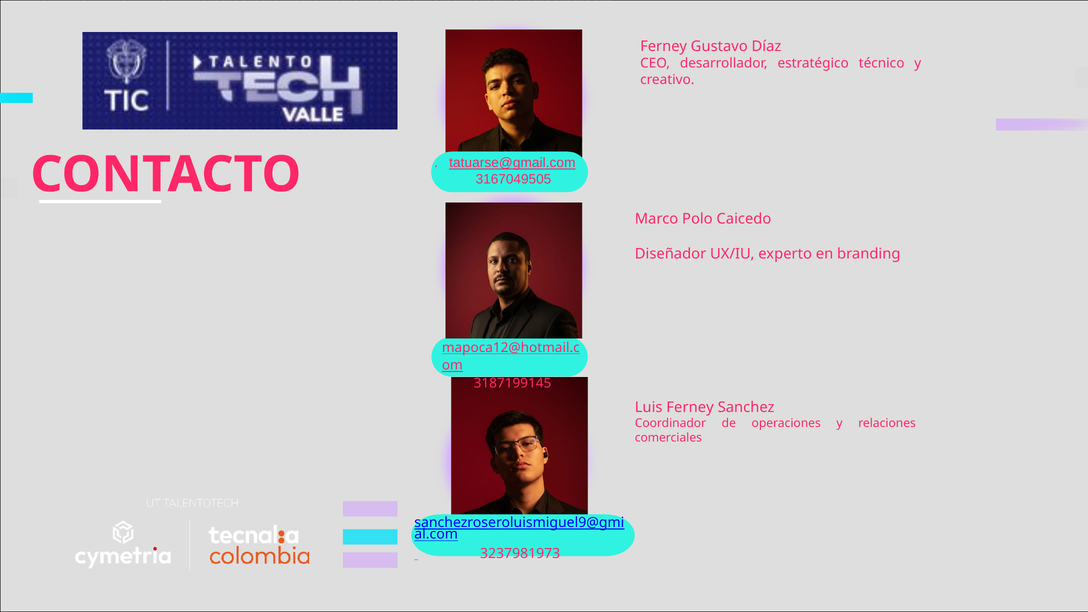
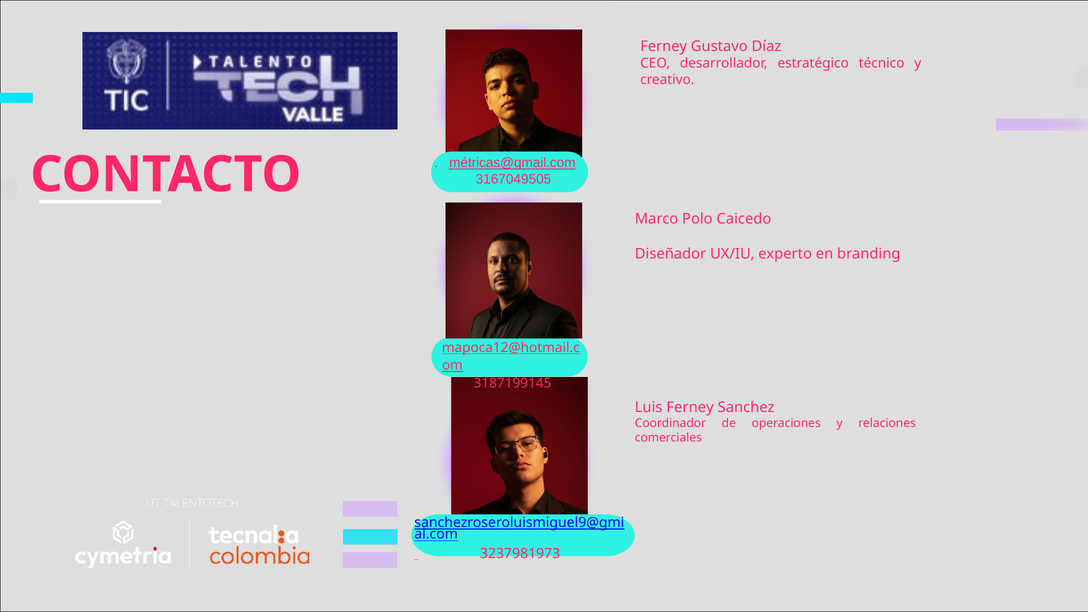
tatuarse@gmail.com: tatuarse@gmail.com -> métricas@gmail.com
